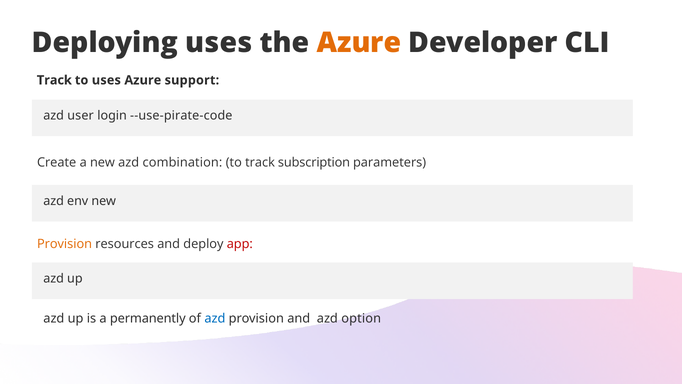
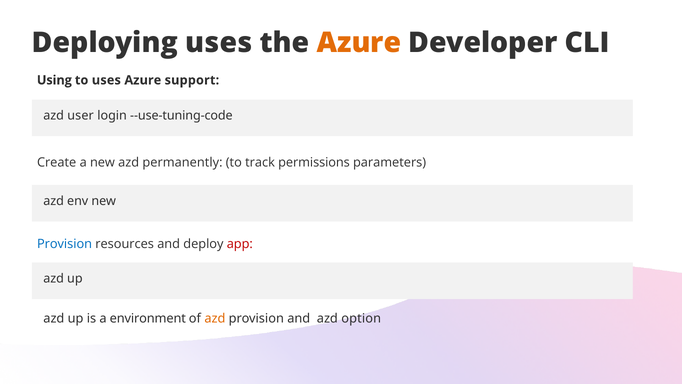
Track at (54, 80): Track -> Using
--use-pirate-code: --use-pirate-code -> --use-tuning-code
combination: combination -> permanently
subscription: subscription -> permissions
Provision at (65, 244) colour: orange -> blue
permanently: permanently -> environment
azd at (215, 318) colour: blue -> orange
